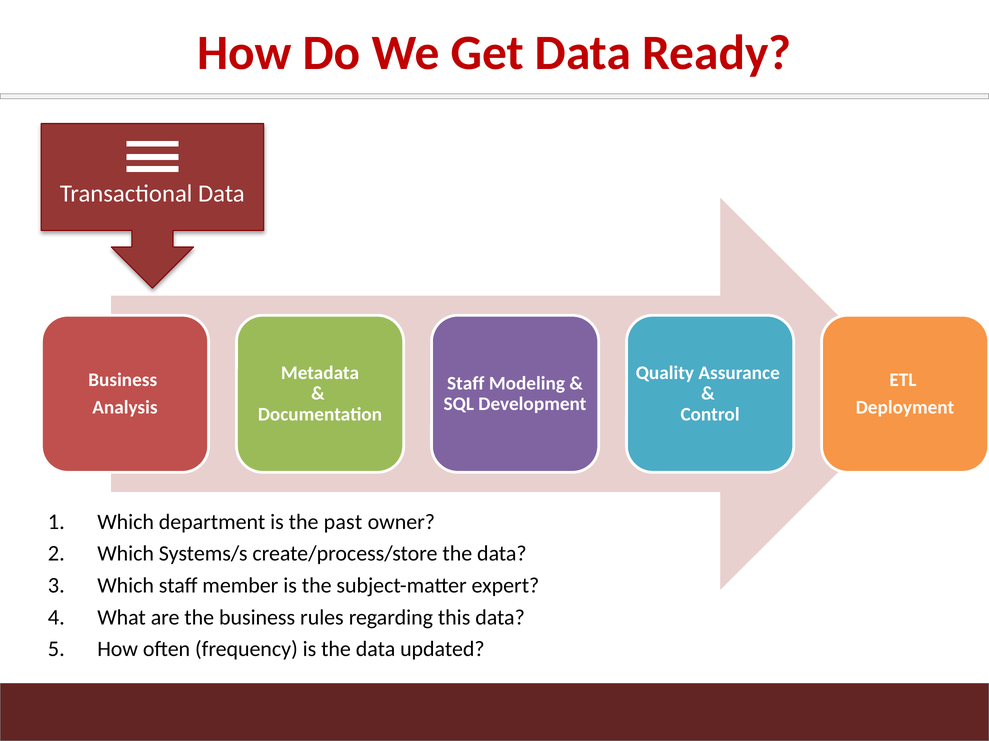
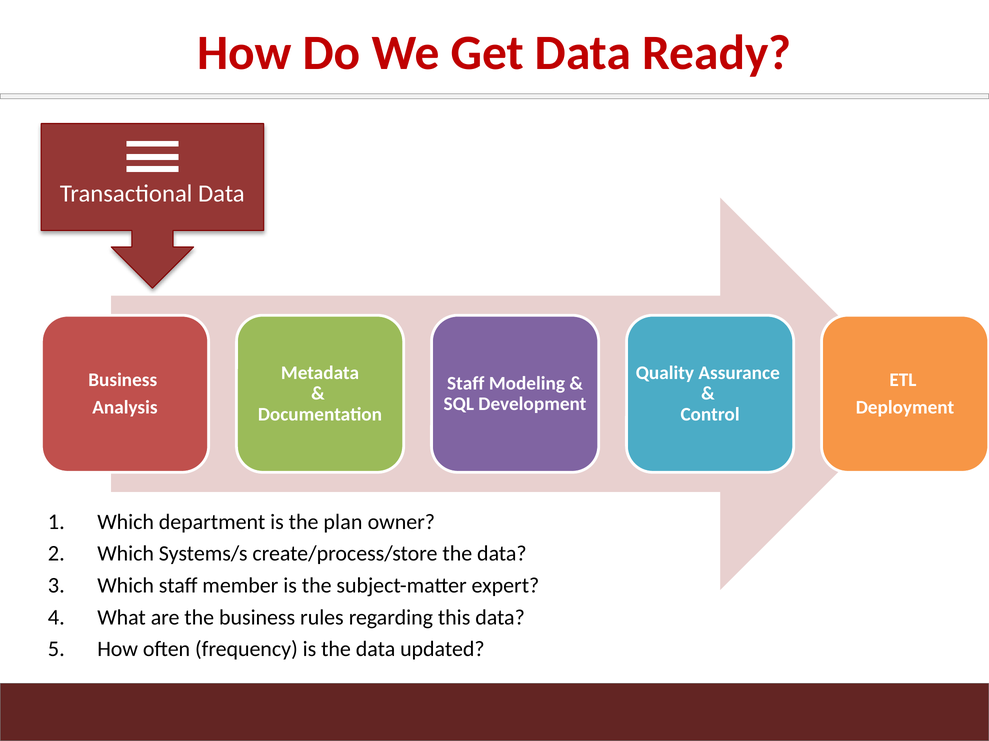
past: past -> plan
